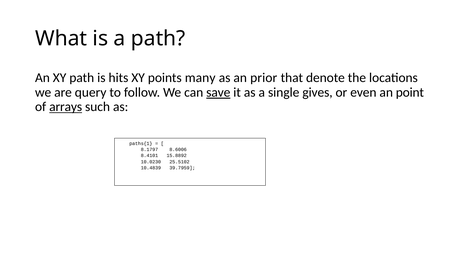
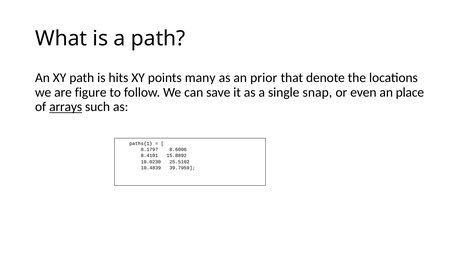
query: query -> figure
save underline: present -> none
gives: gives -> snap
point: point -> place
